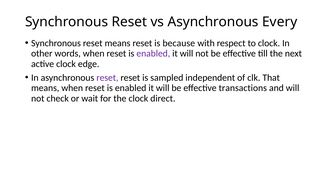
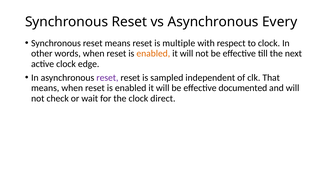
because: because -> multiple
enabled at (153, 53) colour: purple -> orange
transactions: transactions -> documented
